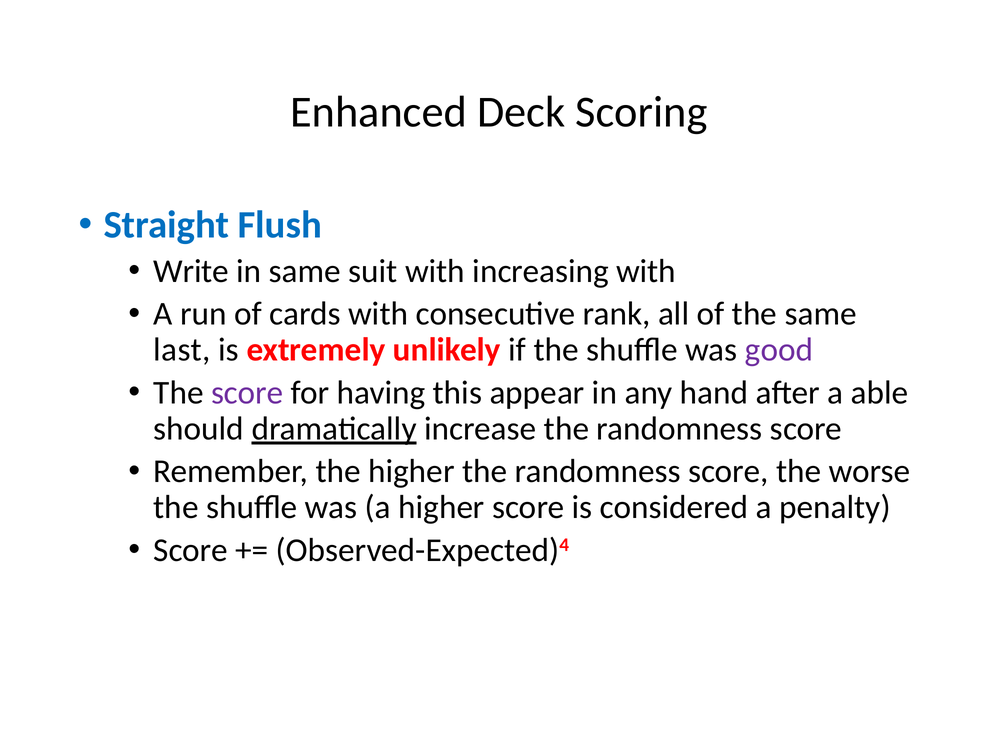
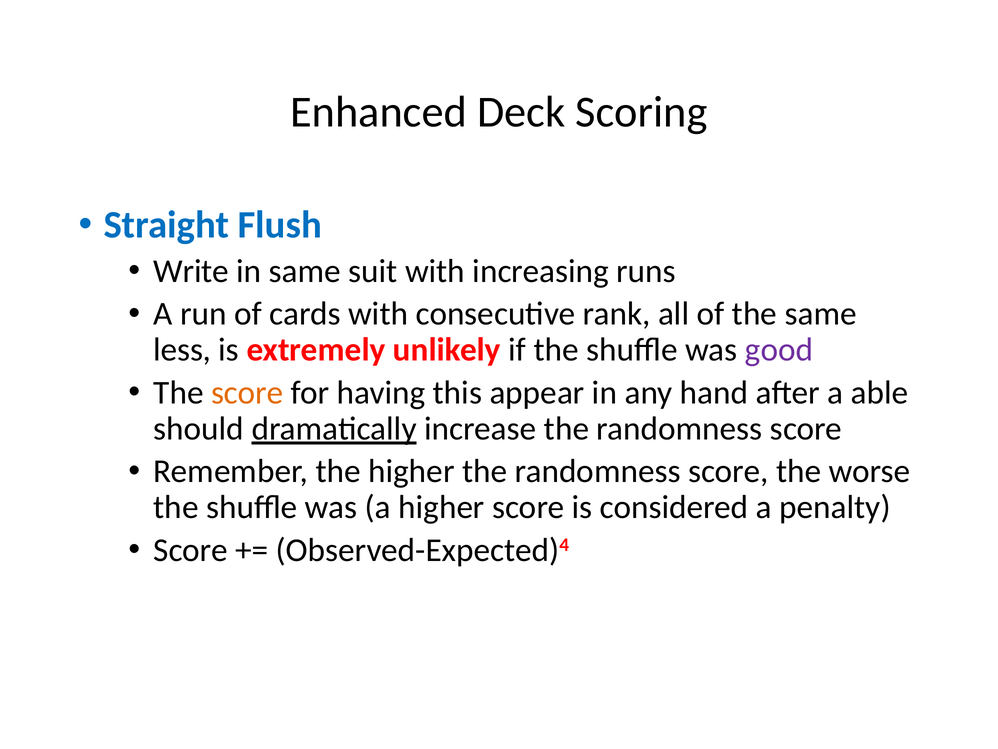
increasing with: with -> runs
last: last -> less
score at (247, 392) colour: purple -> orange
